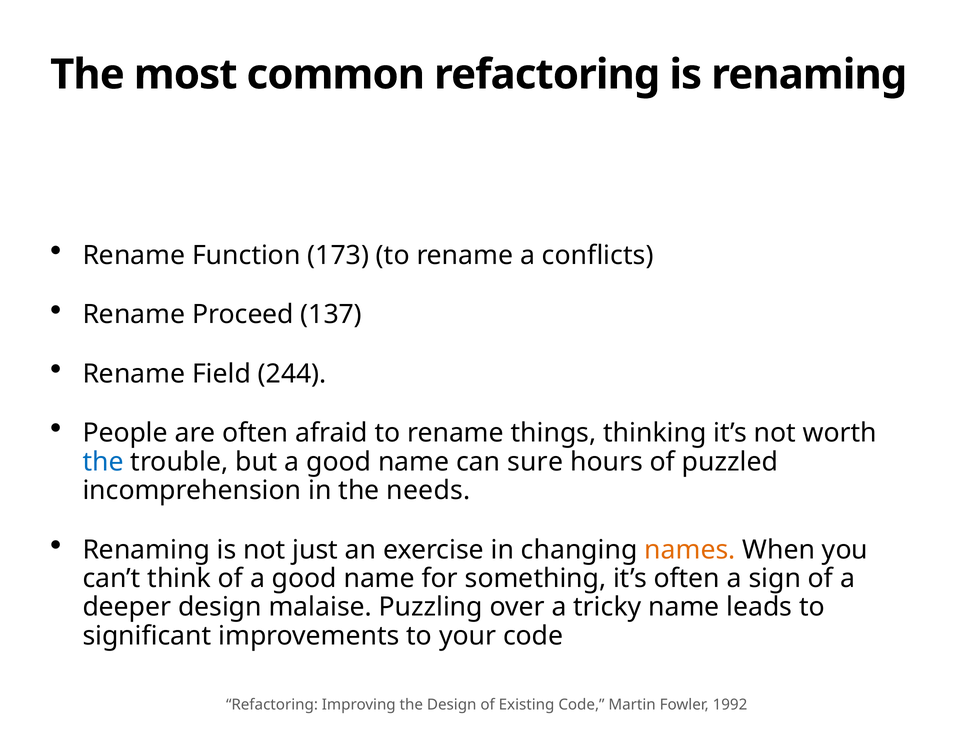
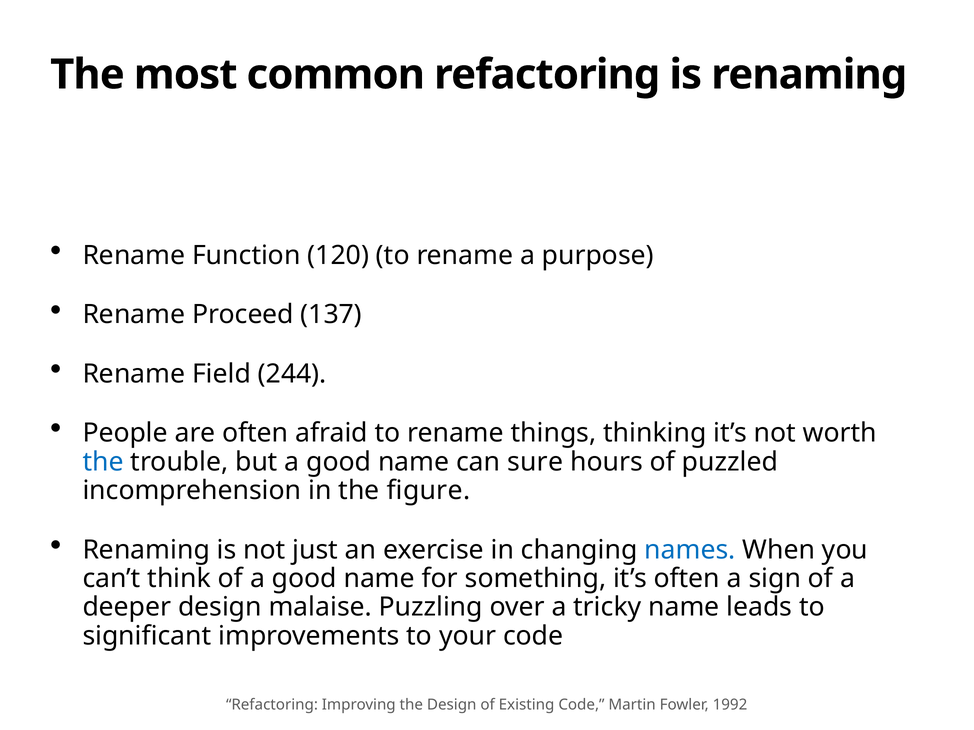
173: 173 -> 120
conflicts: conflicts -> purpose
needs: needs -> figure
names colour: orange -> blue
